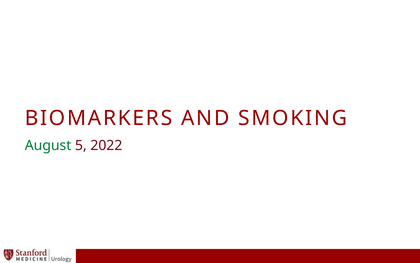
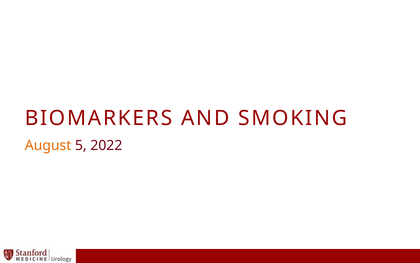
August colour: green -> orange
